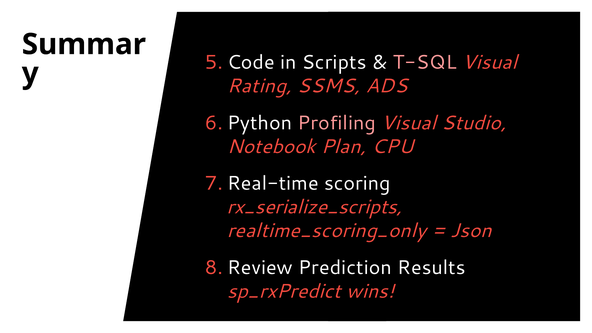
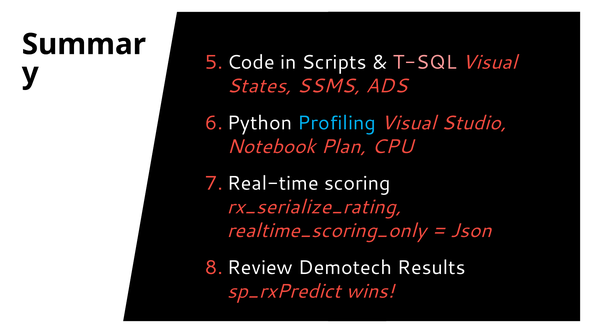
Rating: Rating -> States
Profiling colour: pink -> light blue
rx_serialize_scripts: rx_serialize_scripts -> rx_serialize_rating
Prediction: Prediction -> Demotech
